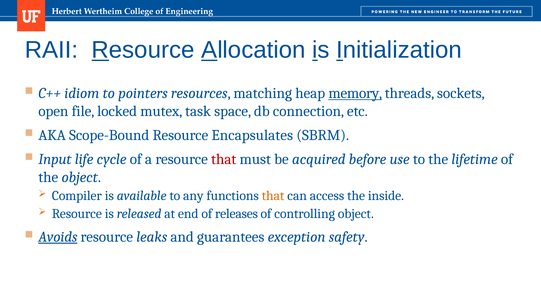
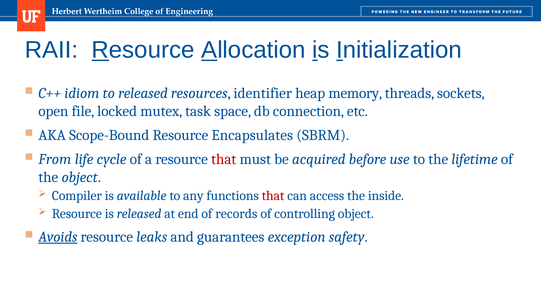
to pointers: pointers -> released
matching: matching -> identifier
memory underline: present -> none
Input: Input -> From
that at (273, 196) colour: orange -> red
releases: releases -> records
